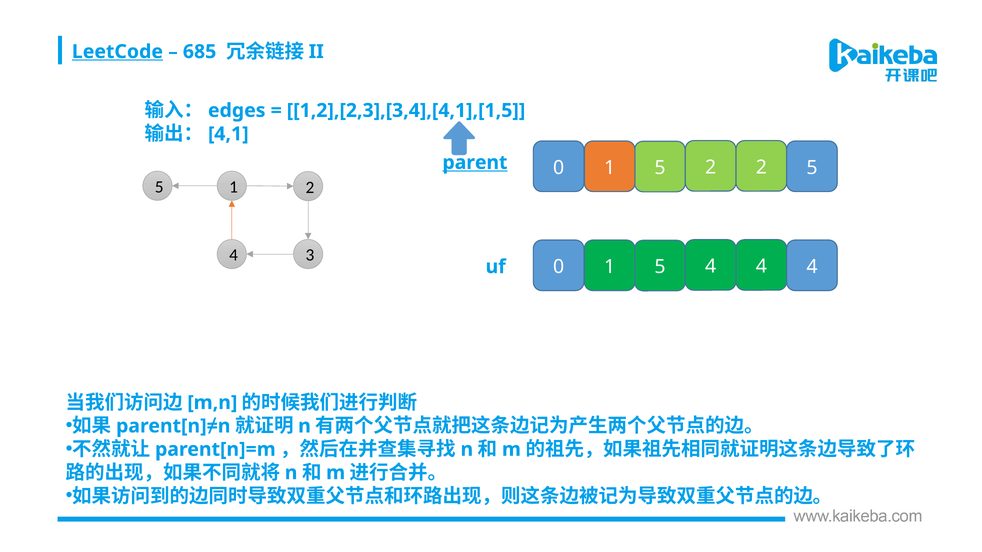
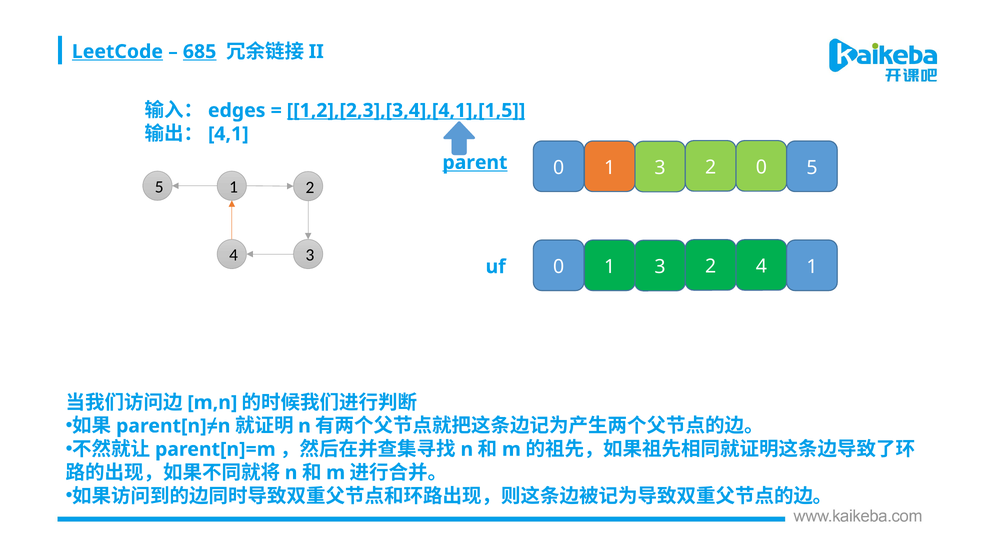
685 underline: none -> present
1,2],[2,3],[3,4],[4,1],[1,5 underline: none -> present
5 at (660, 168): 5 -> 3
2 2: 2 -> 0
5 at (660, 267): 5 -> 3
4 at (711, 266): 4 -> 2
4 at (812, 267): 4 -> 1
